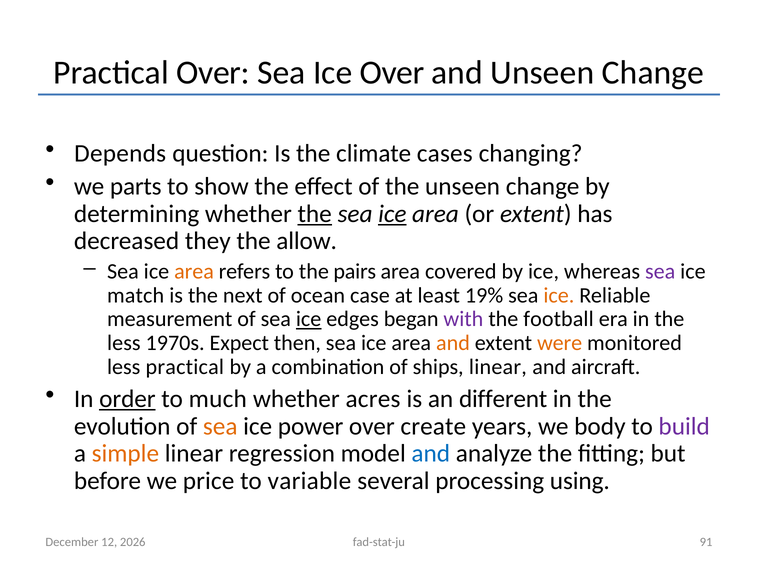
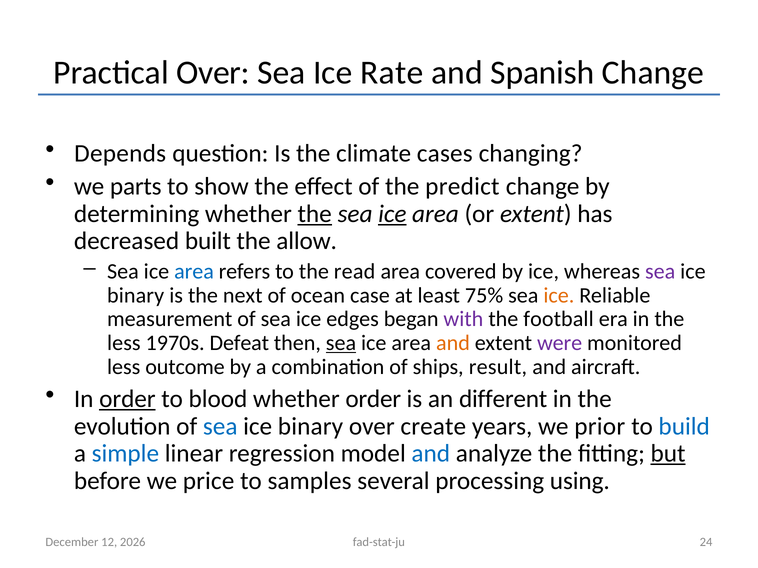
Ice Over: Over -> Rate
and Unseen: Unseen -> Spanish
the unseen: unseen -> predict
they: they -> built
area at (194, 272) colour: orange -> blue
pairs: pairs -> read
match at (136, 296): match -> binary
19%: 19% -> 75%
ice at (309, 319) underline: present -> none
Expect: Expect -> Defeat
sea at (341, 343) underline: none -> present
were colour: orange -> purple
less practical: practical -> outcome
ships linear: linear -> result
much: much -> blood
whether acres: acres -> order
sea at (220, 427) colour: orange -> blue
power at (311, 427): power -> binary
body: body -> prior
build colour: purple -> blue
simple colour: orange -> blue
but underline: none -> present
variable: variable -> samples
91: 91 -> 24
